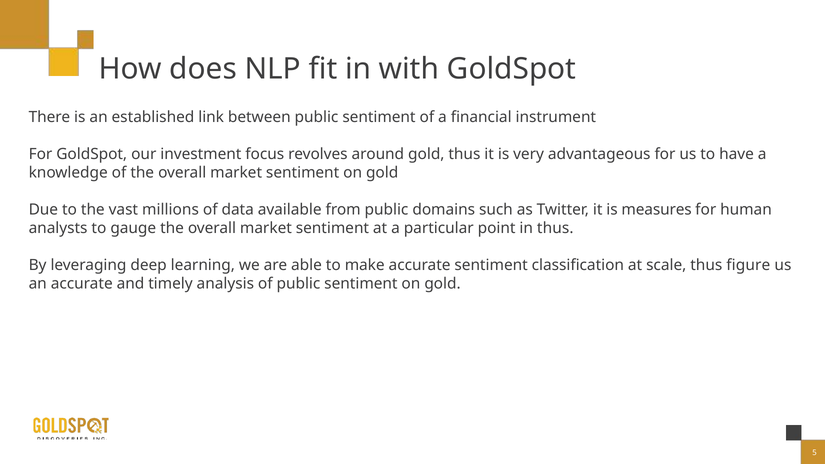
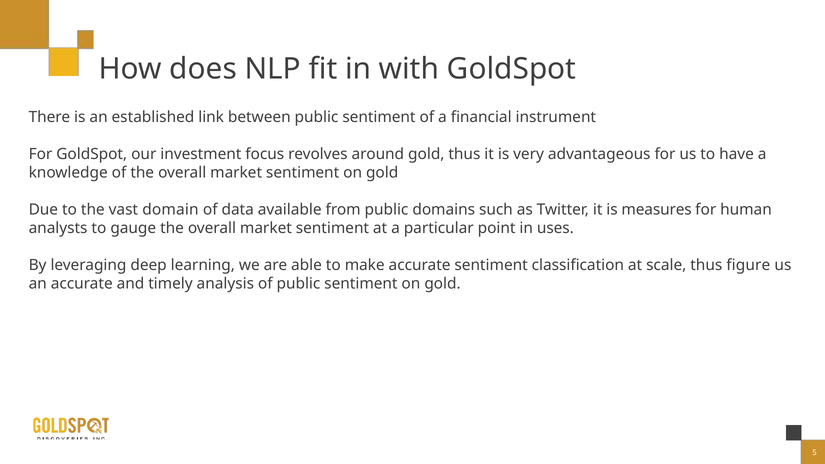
millions: millions -> domain
in thus: thus -> uses
